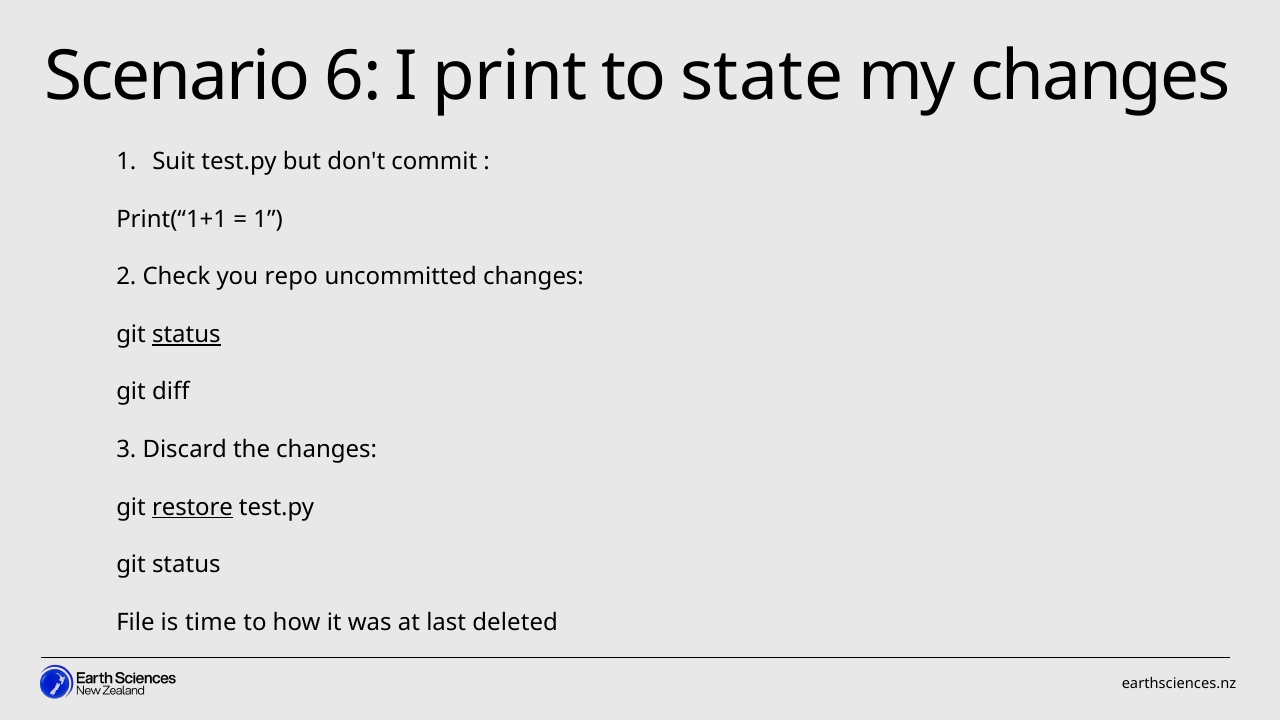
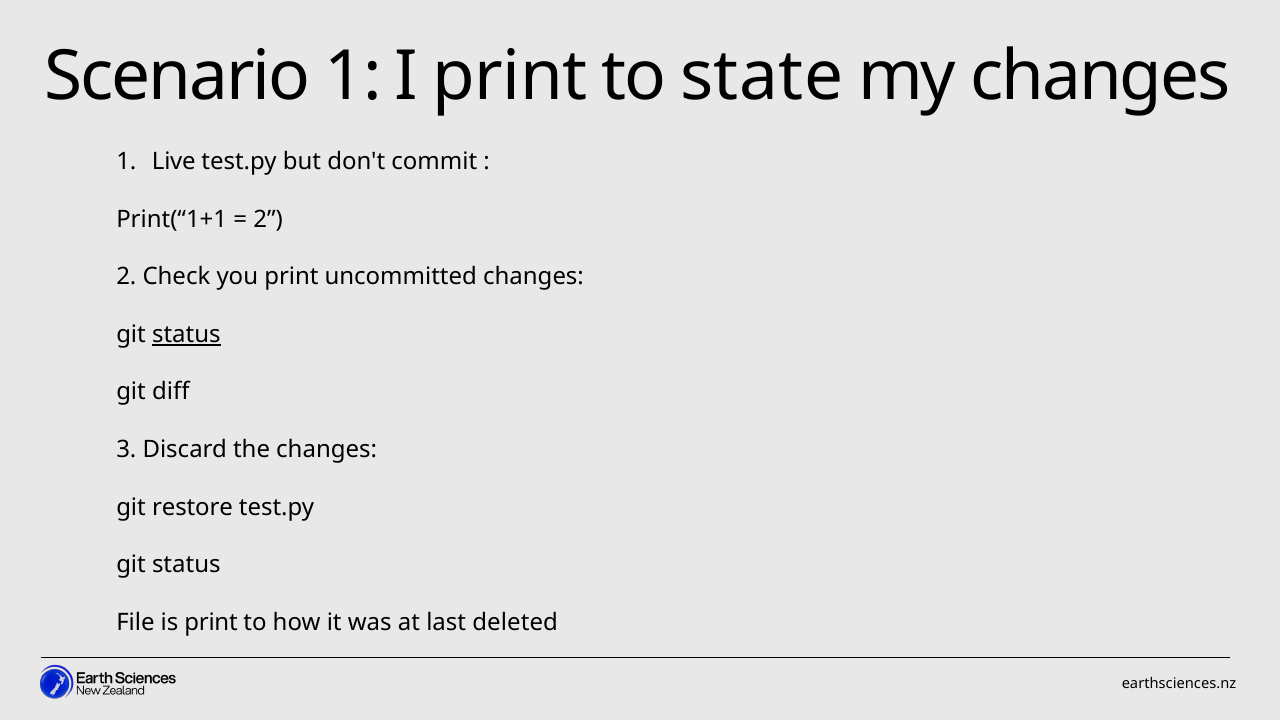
Scenario 6: 6 -> 1
Suit: Suit -> Live
1 at (268, 219): 1 -> 2
you repo: repo -> print
restore underline: present -> none
is time: time -> print
